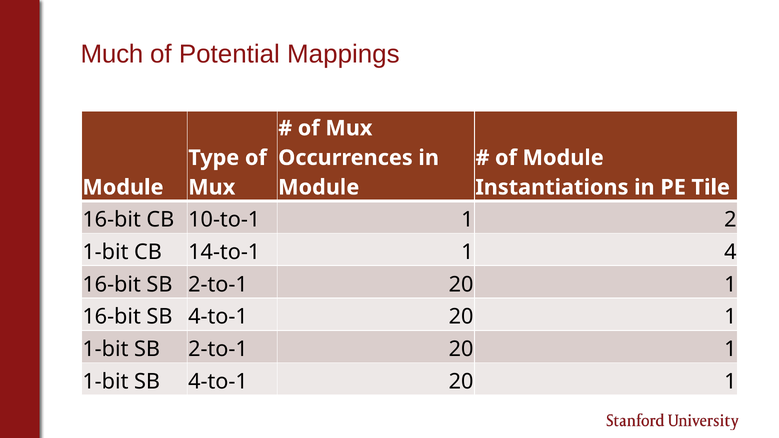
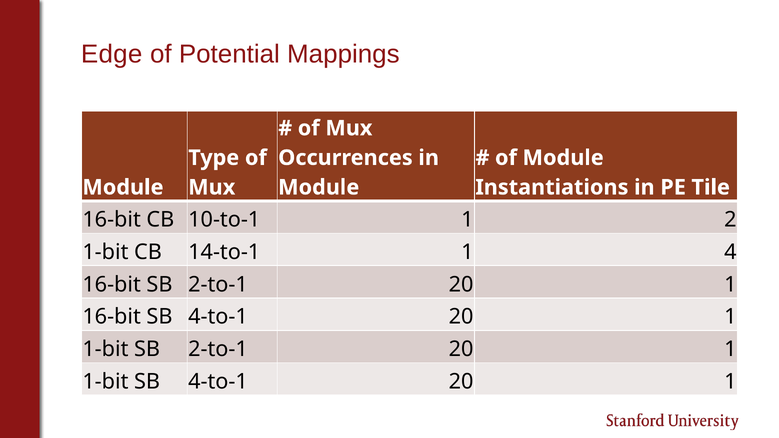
Much: Much -> Edge
